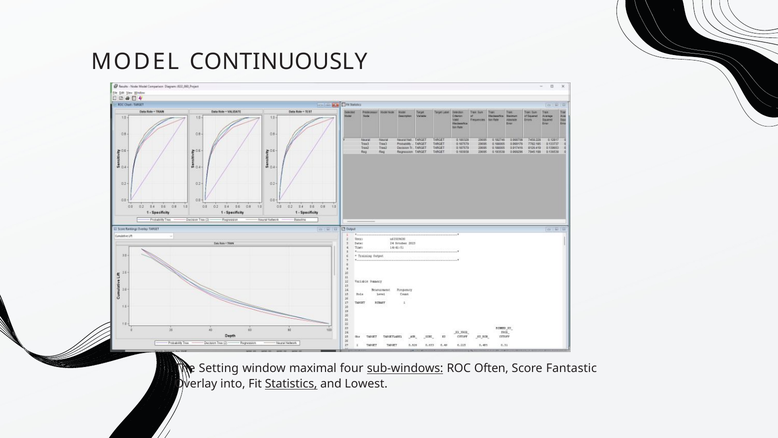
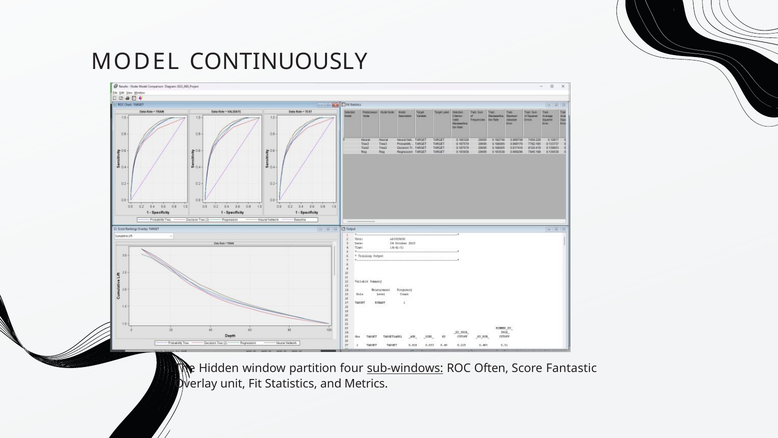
Setting: Setting -> Hidden
maximal: maximal -> partition
into: into -> unit
Statistics underline: present -> none
Lowest: Lowest -> Metrics
